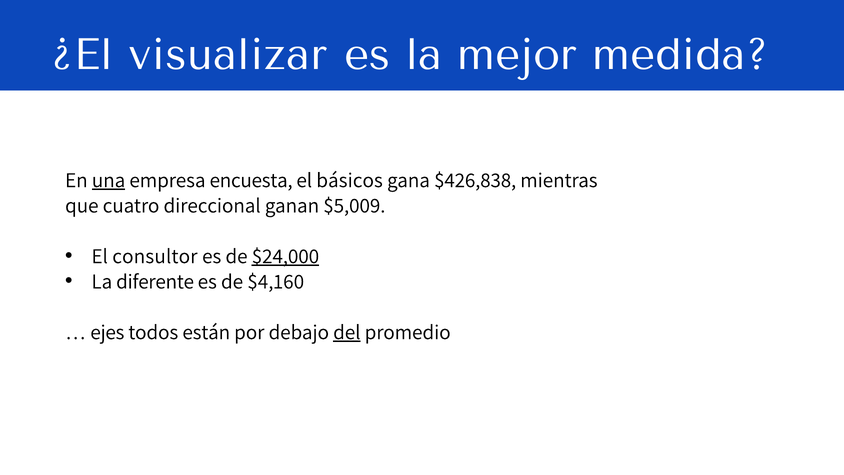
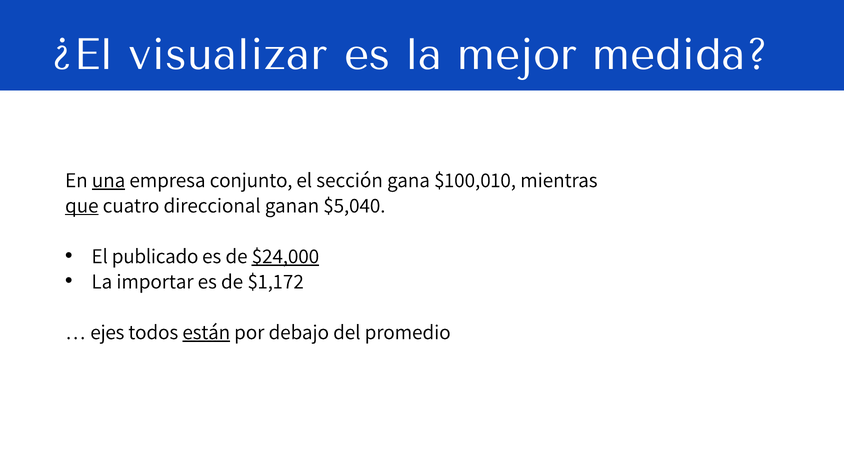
encuesta: encuesta -> conjunto
básicos: básicos -> sección
$426,838: $426,838 -> $100,010
que underline: none -> present
$5,009: $5,009 -> $5,040
consultor: consultor -> publicado
diferente: diferente -> importar
$4,160: $4,160 -> $1,172
están underline: none -> present
del underline: present -> none
